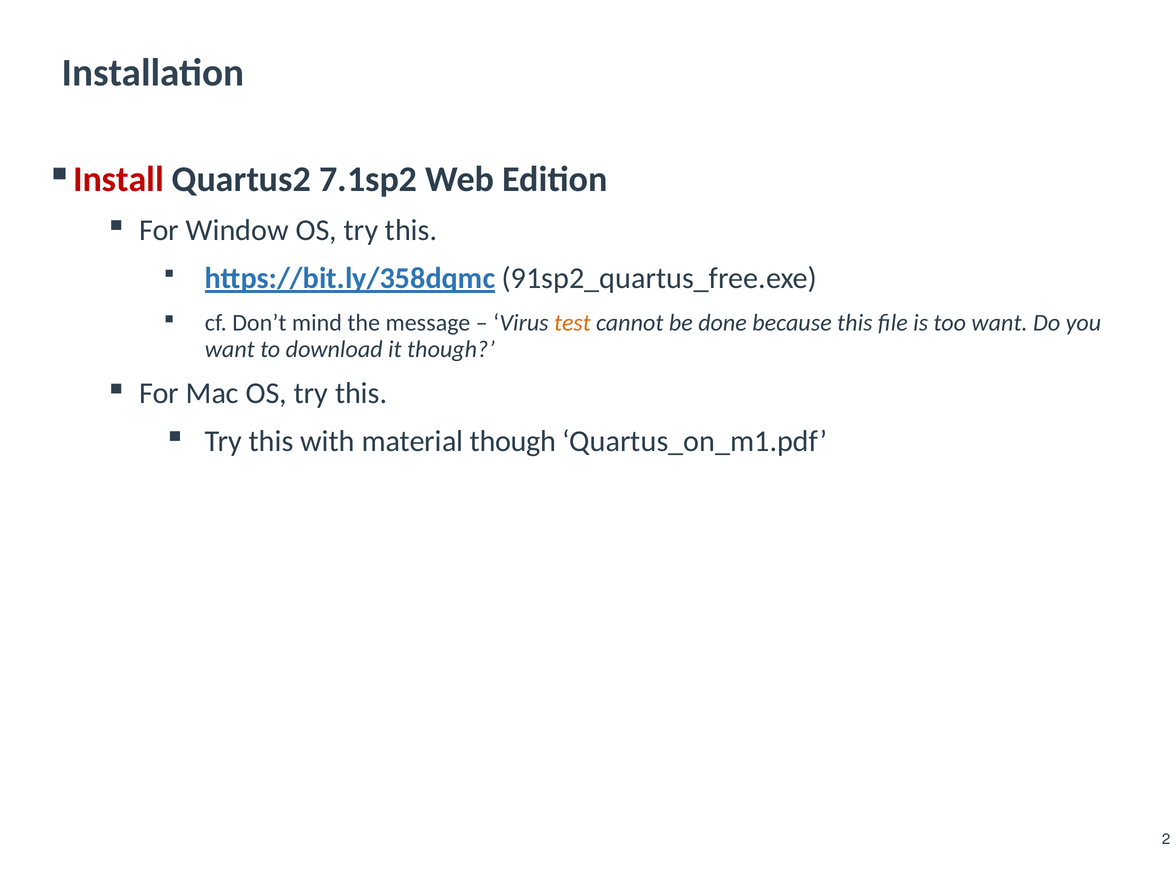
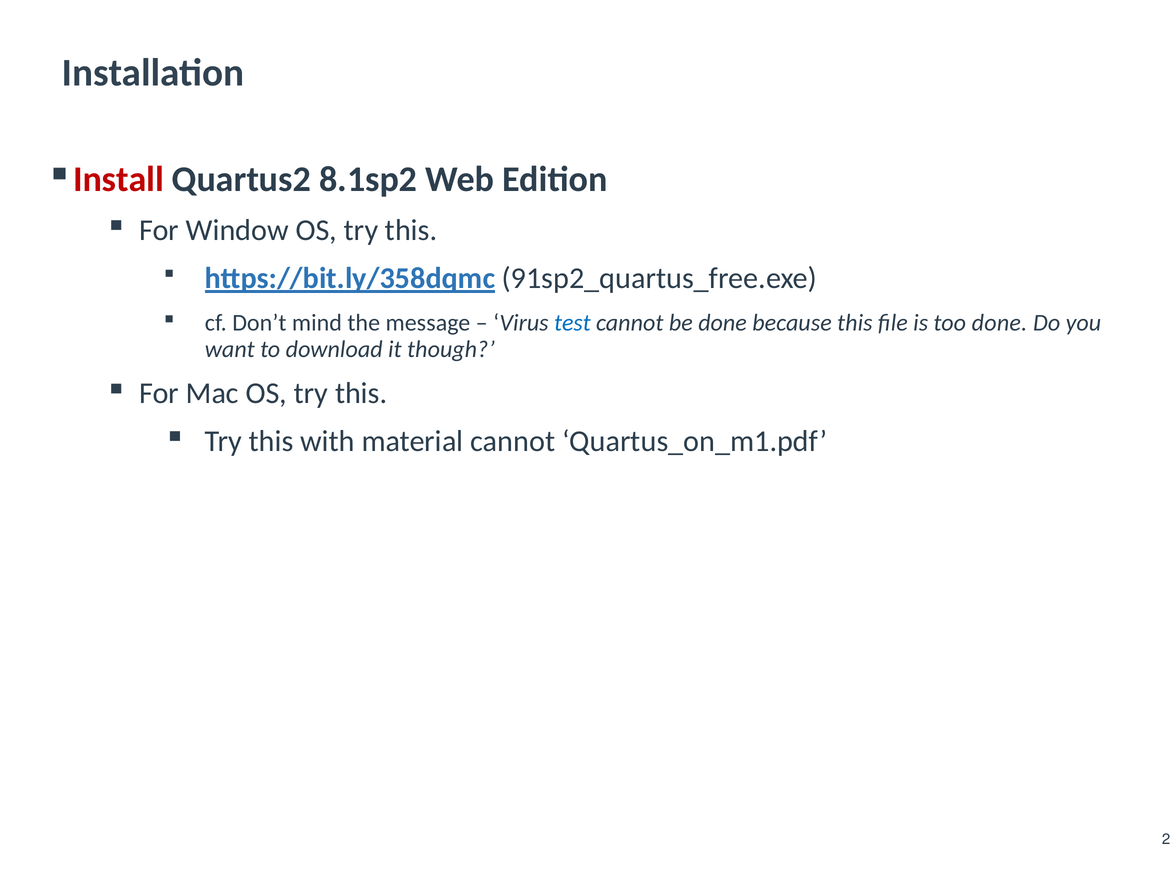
7.1sp2: 7.1sp2 -> 8.1sp2
test colour: orange -> blue
too want: want -> done
material though: though -> cannot
